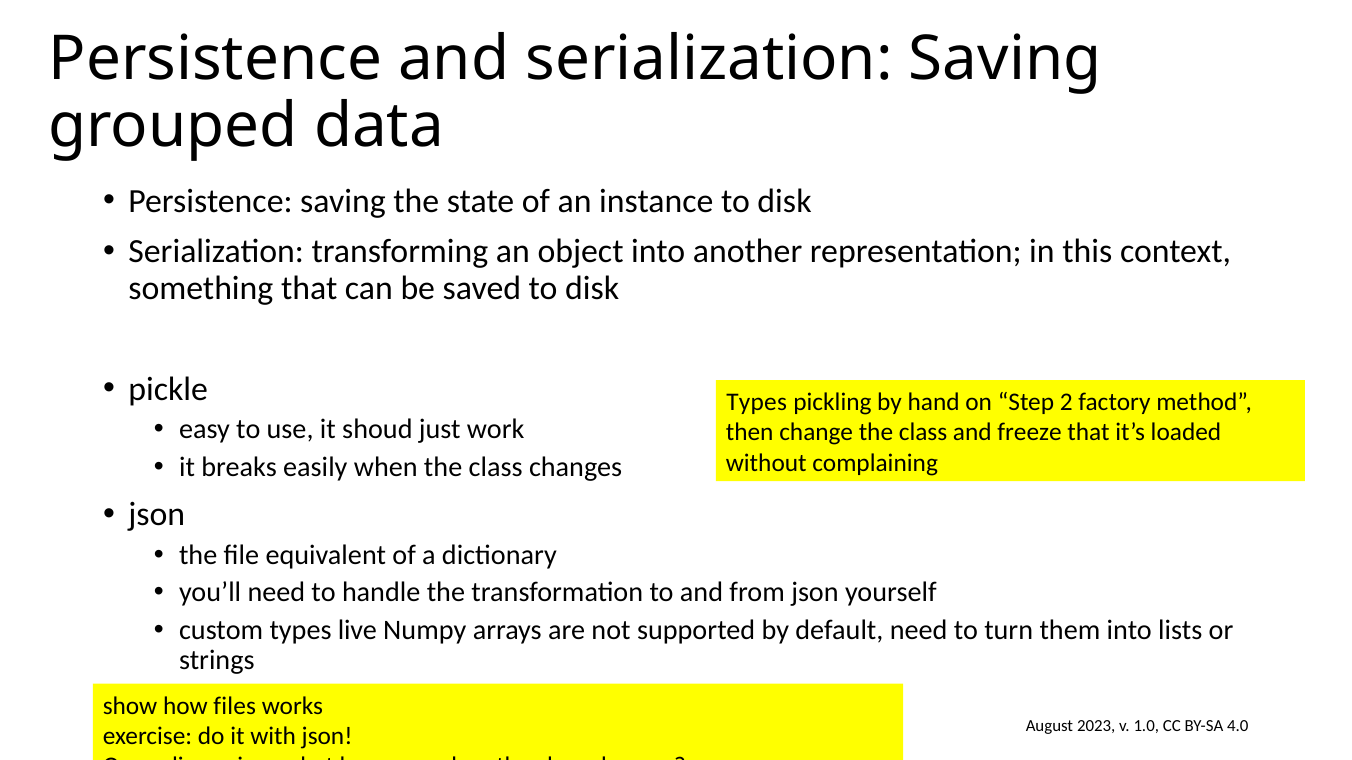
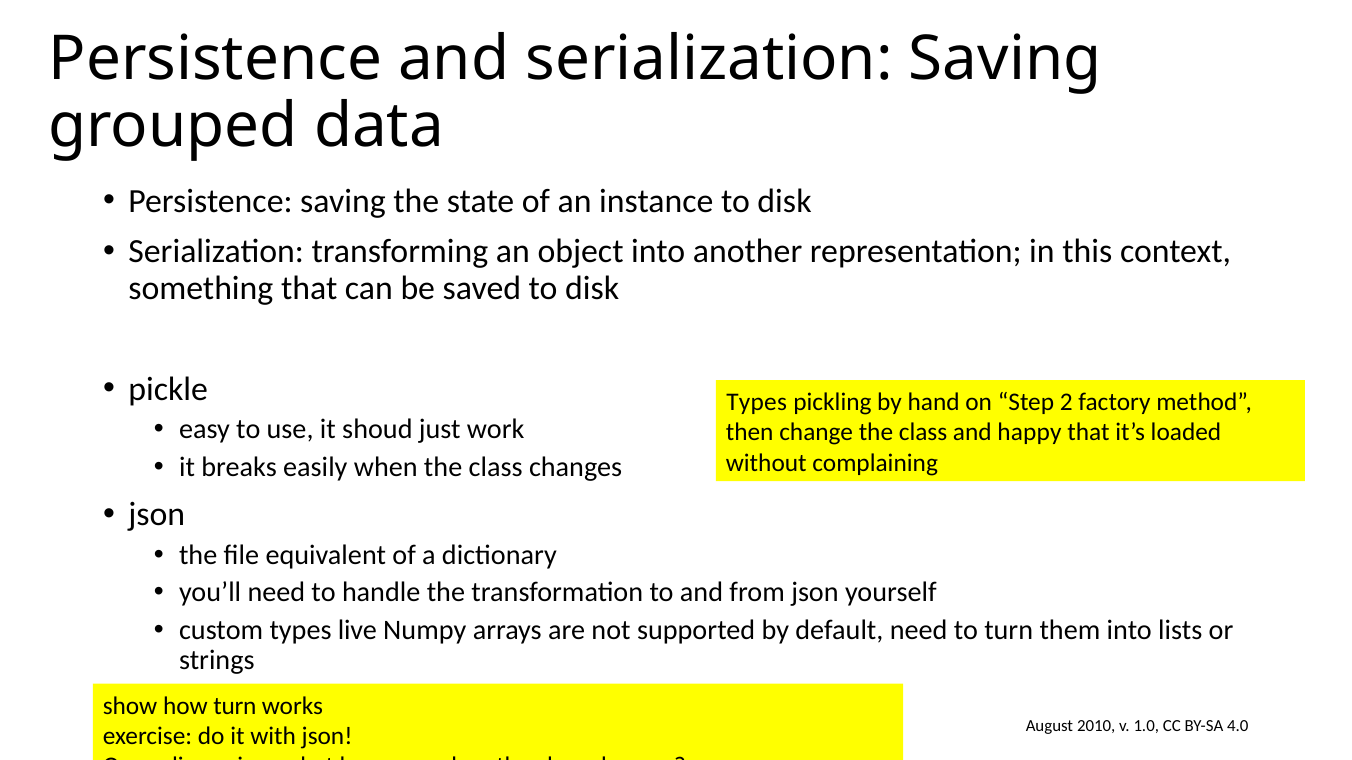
freeze: freeze -> happy
how files: files -> turn
2023: 2023 -> 2010
